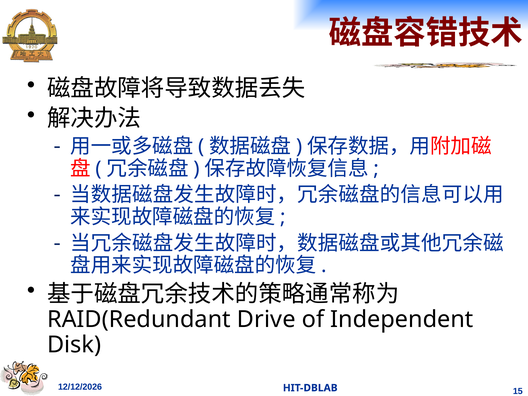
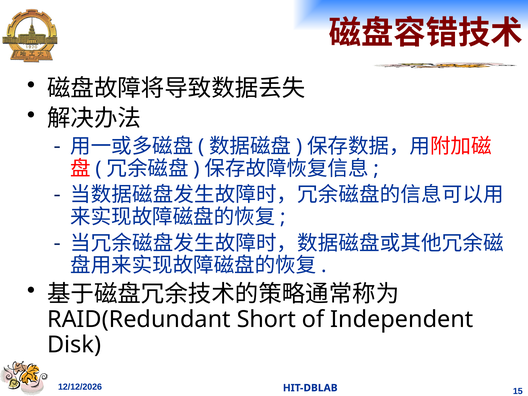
Drive: Drive -> Short
